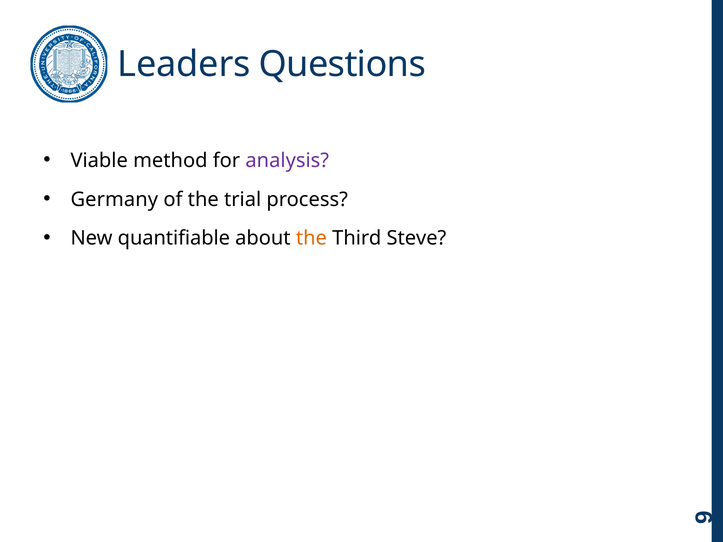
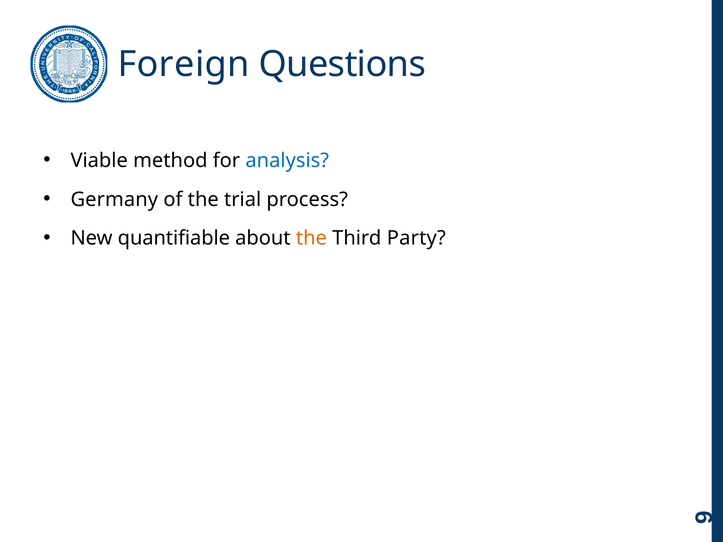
Leaders: Leaders -> Foreign
analysis colour: purple -> blue
Steve: Steve -> Party
